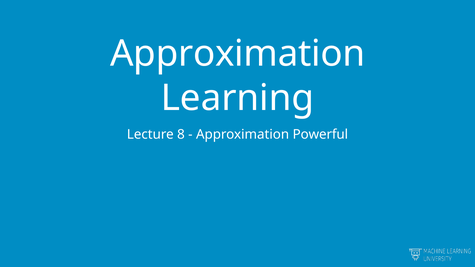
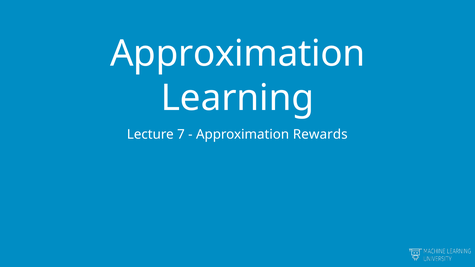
8: 8 -> 7
Powerful: Powerful -> Rewards
